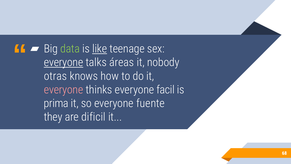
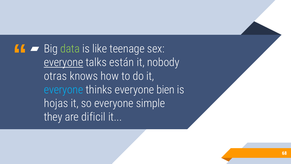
like underline: present -> none
áreas: áreas -> están
everyone at (64, 90) colour: pink -> light blue
facil: facil -> bien
prima: prima -> hojas
fuente: fuente -> simple
